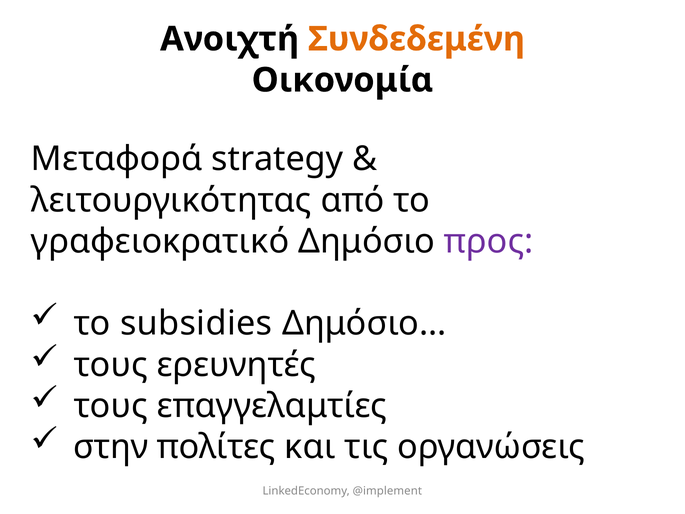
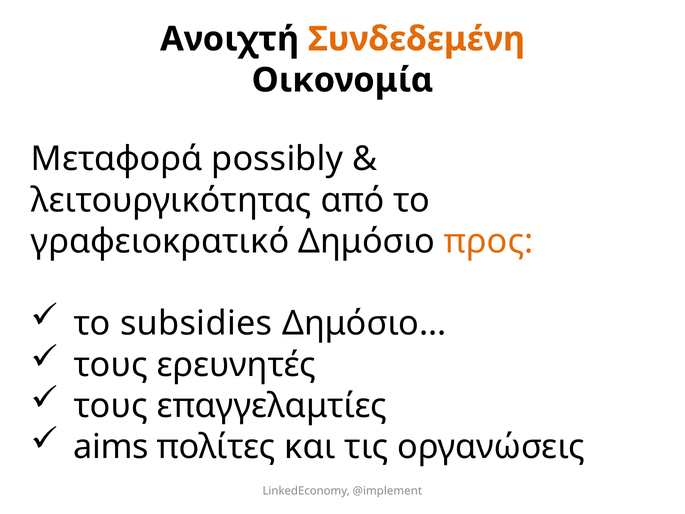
strategy: strategy -> possibly
προς colour: purple -> orange
στην: στην -> aims
